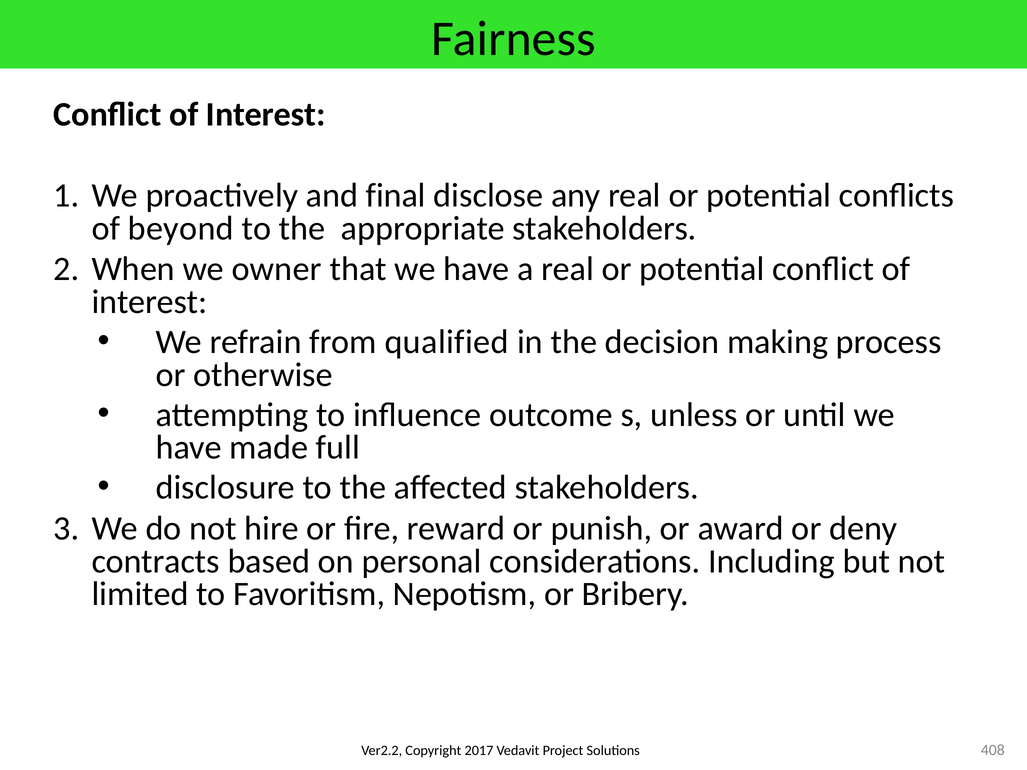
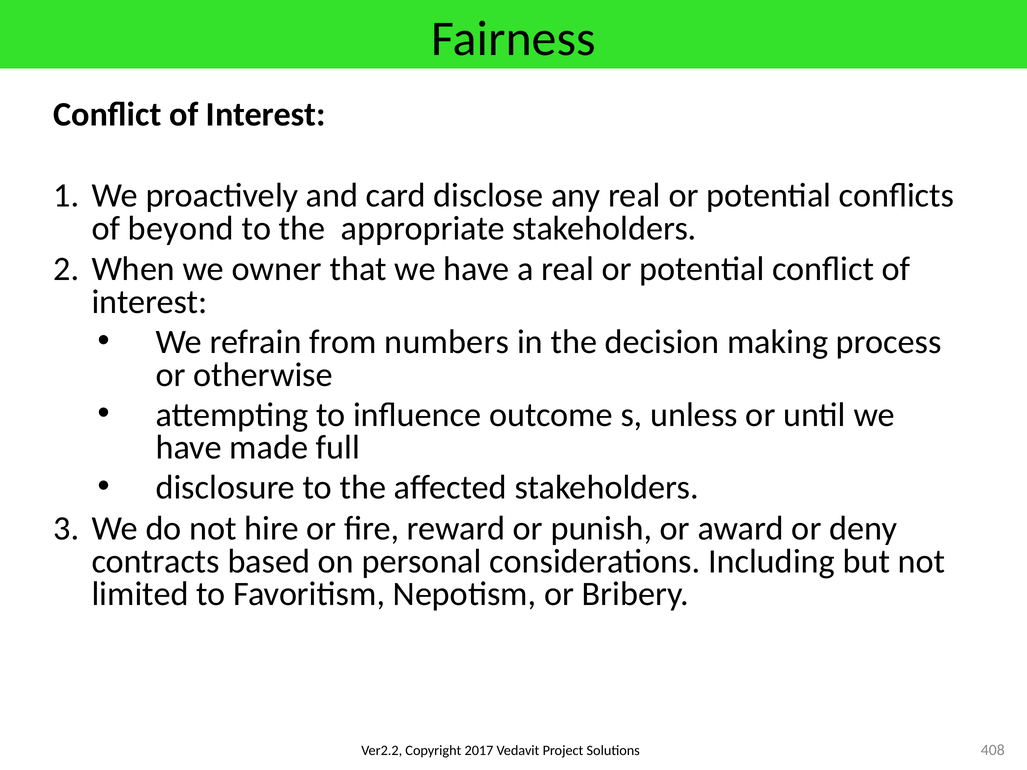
final: final -> card
qualified: qualified -> numbers
